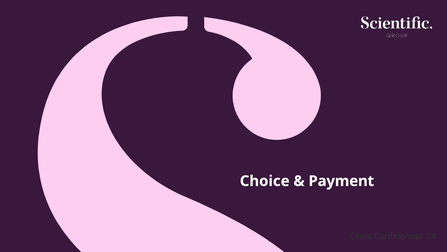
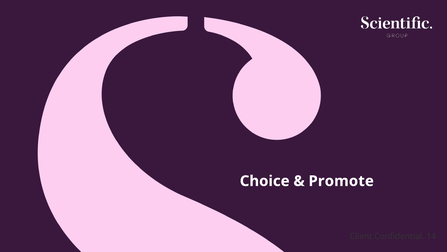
Payment: Payment -> Promote
